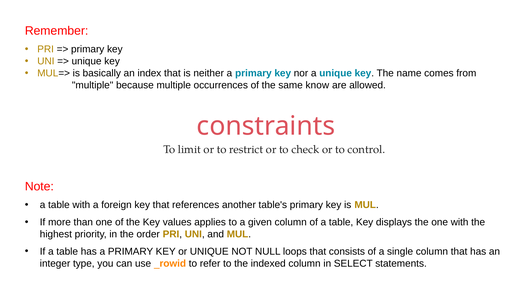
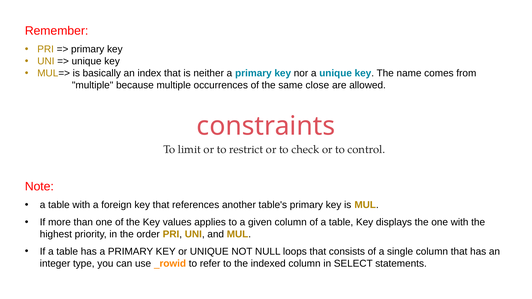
know: know -> close
